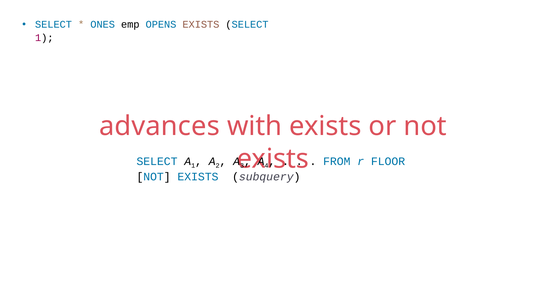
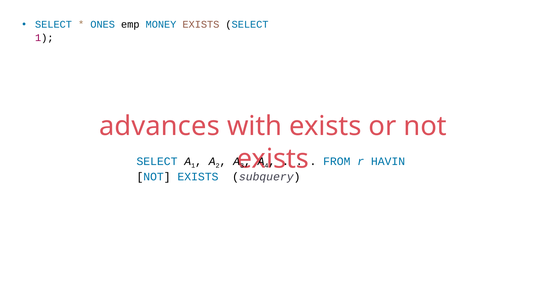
OPENS: OPENS -> MONEY
FLOOR: FLOOR -> HAVIN
